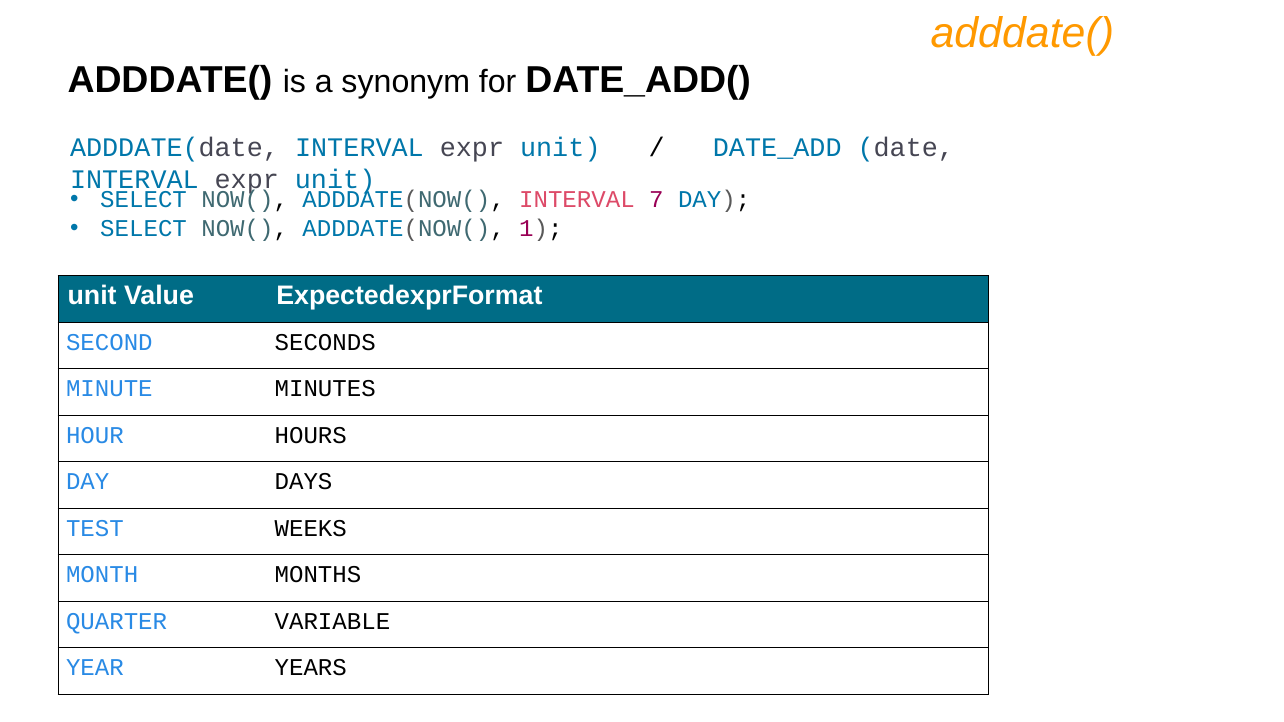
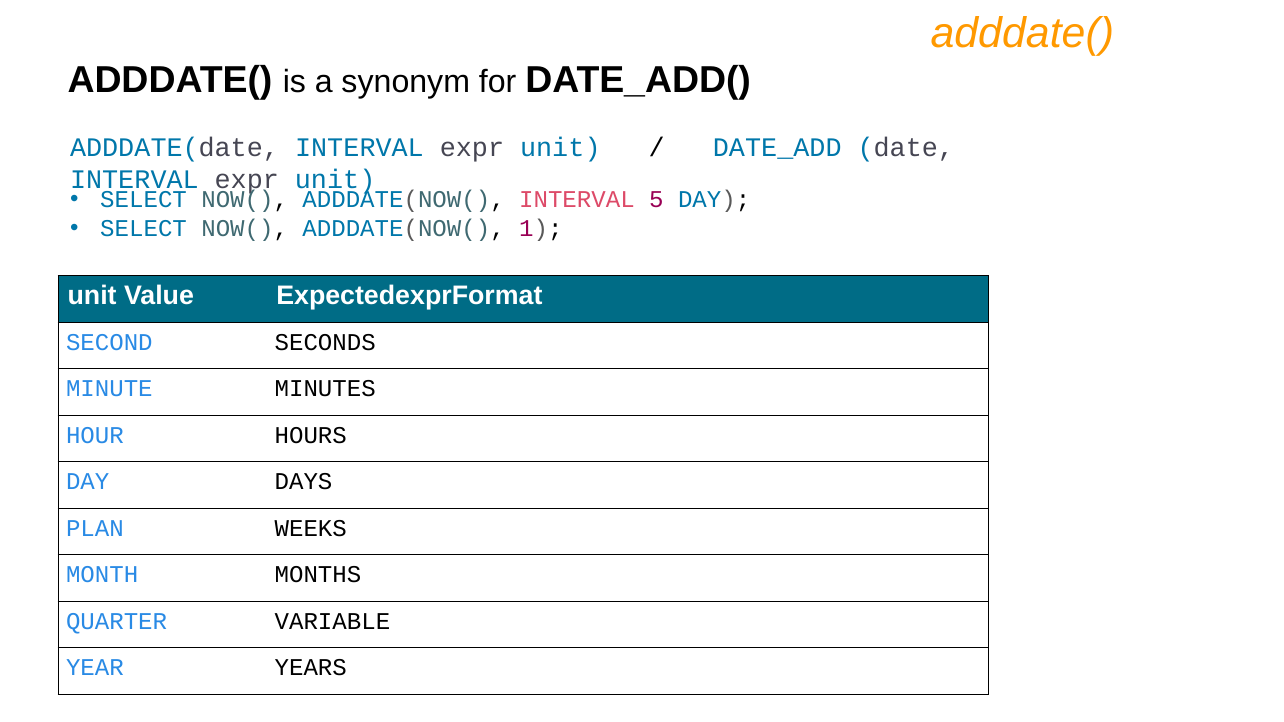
7: 7 -> 5
TEST: TEST -> PLAN
